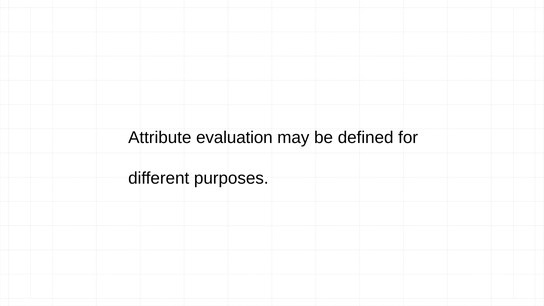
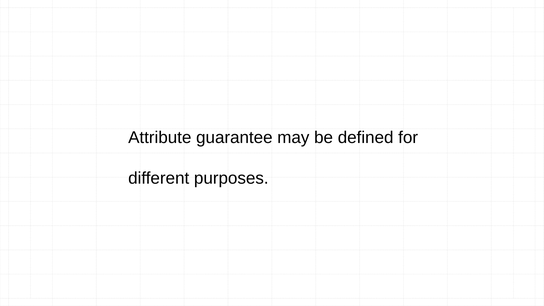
evaluation: evaluation -> guarantee
